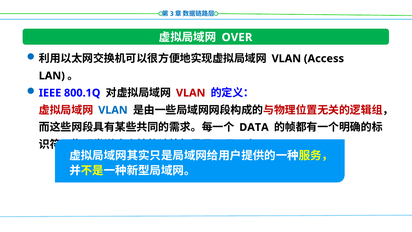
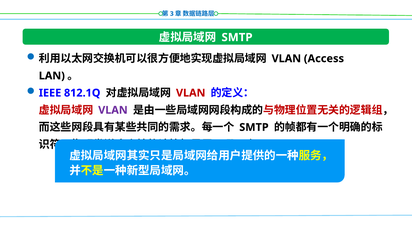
OVER at (237, 37): OVER -> SMTP
800.1Q: 800.1Q -> 812.1Q
VLAN at (113, 110) colour: blue -> purple
DATA at (254, 127): DATA -> SMTP
